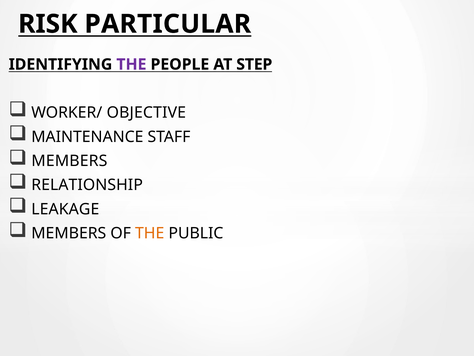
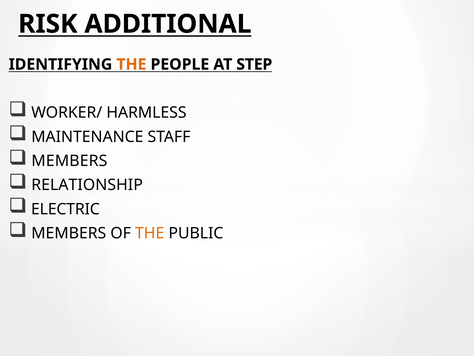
PARTICULAR: PARTICULAR -> ADDITIONAL
THE at (131, 64) colour: purple -> orange
OBJECTIVE: OBJECTIVE -> HARMLESS
LEAKAGE: LEAKAGE -> ELECTRIC
